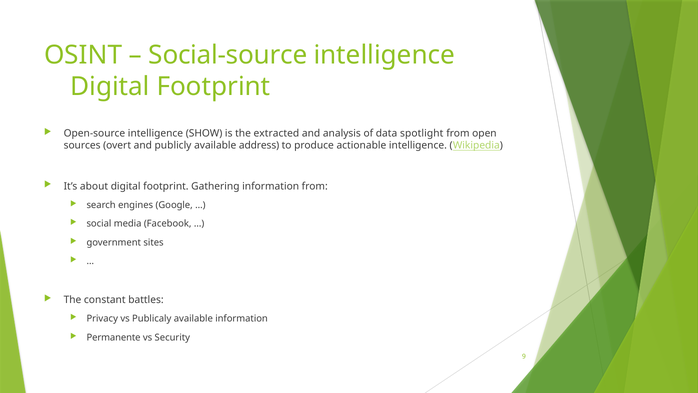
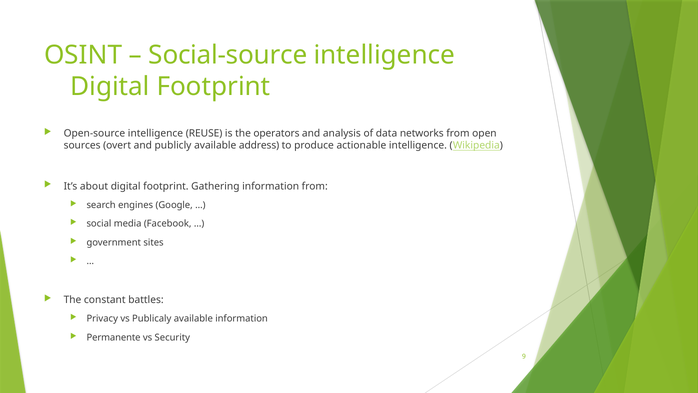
SHOW: SHOW -> REUSE
extracted: extracted -> operators
spotlight: spotlight -> networks
